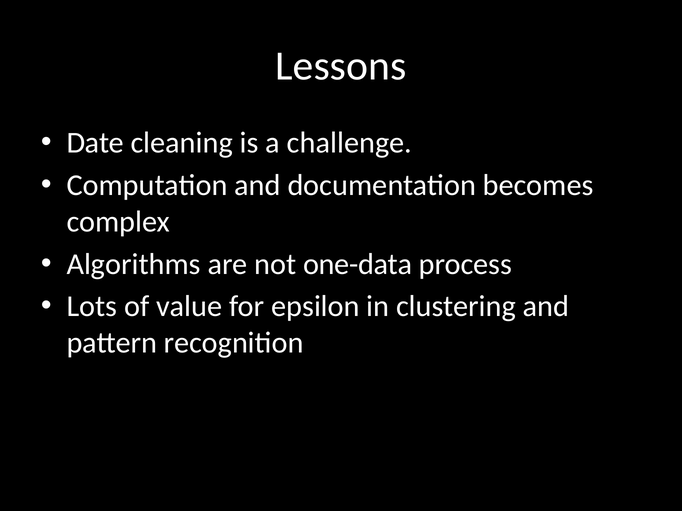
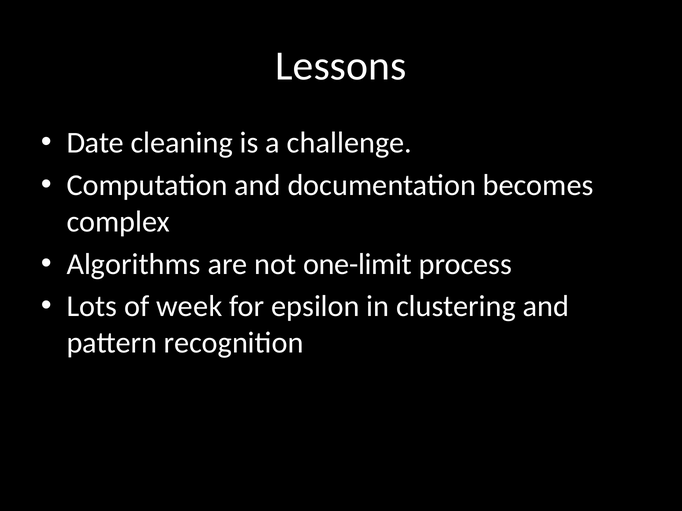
one-data: one-data -> one-limit
value: value -> week
